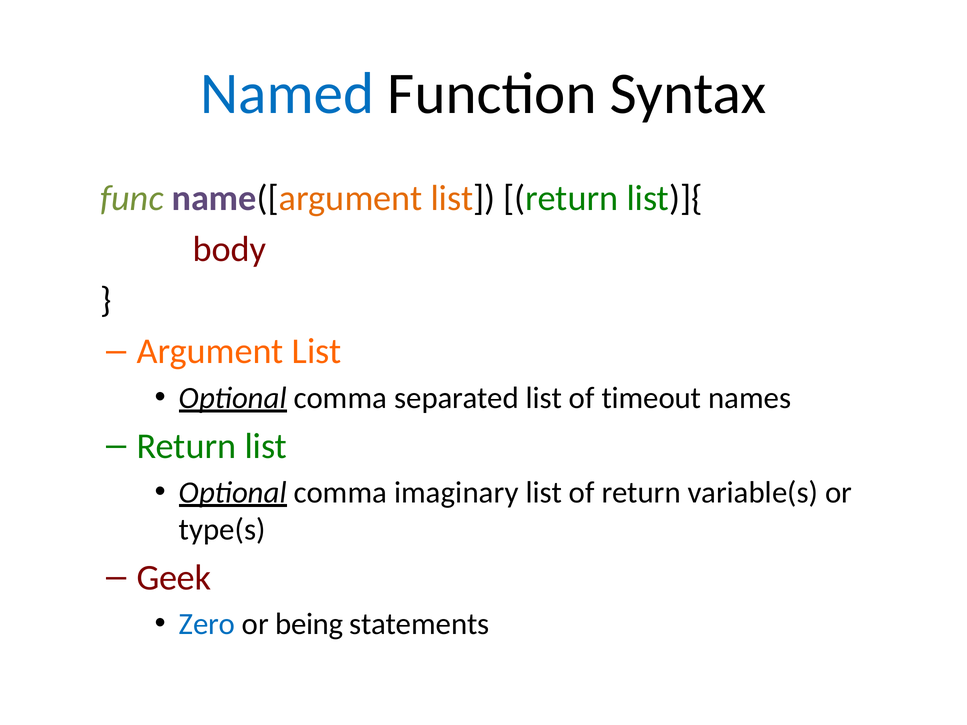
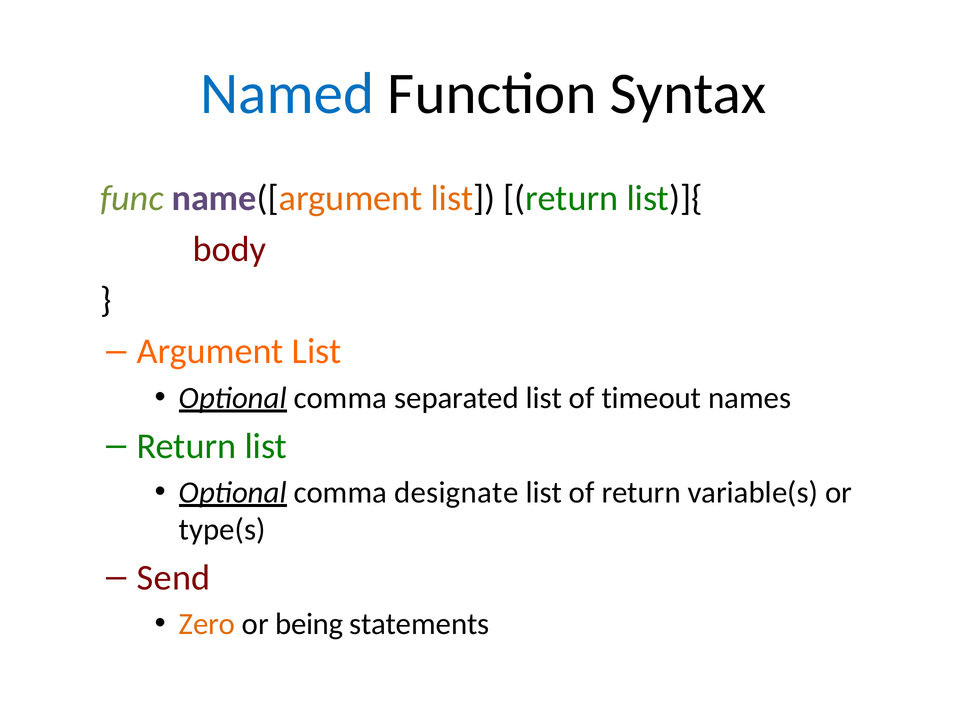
imaginary: imaginary -> designate
Geek: Geek -> Send
Zero colour: blue -> orange
